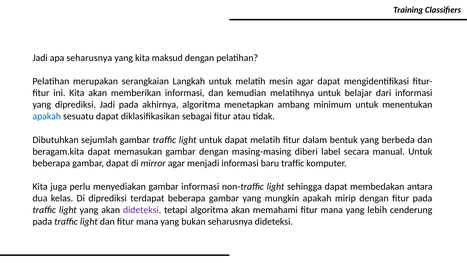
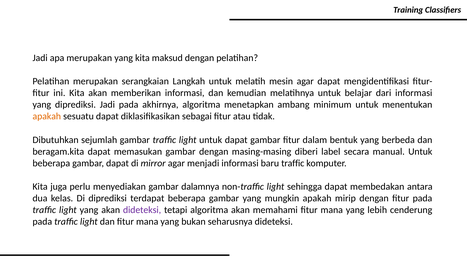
apa seharusnya: seharusnya -> merupakan
apakah at (47, 116) colour: blue -> orange
dapat melatih: melatih -> gambar
gambar informasi: informasi -> dalamnya
